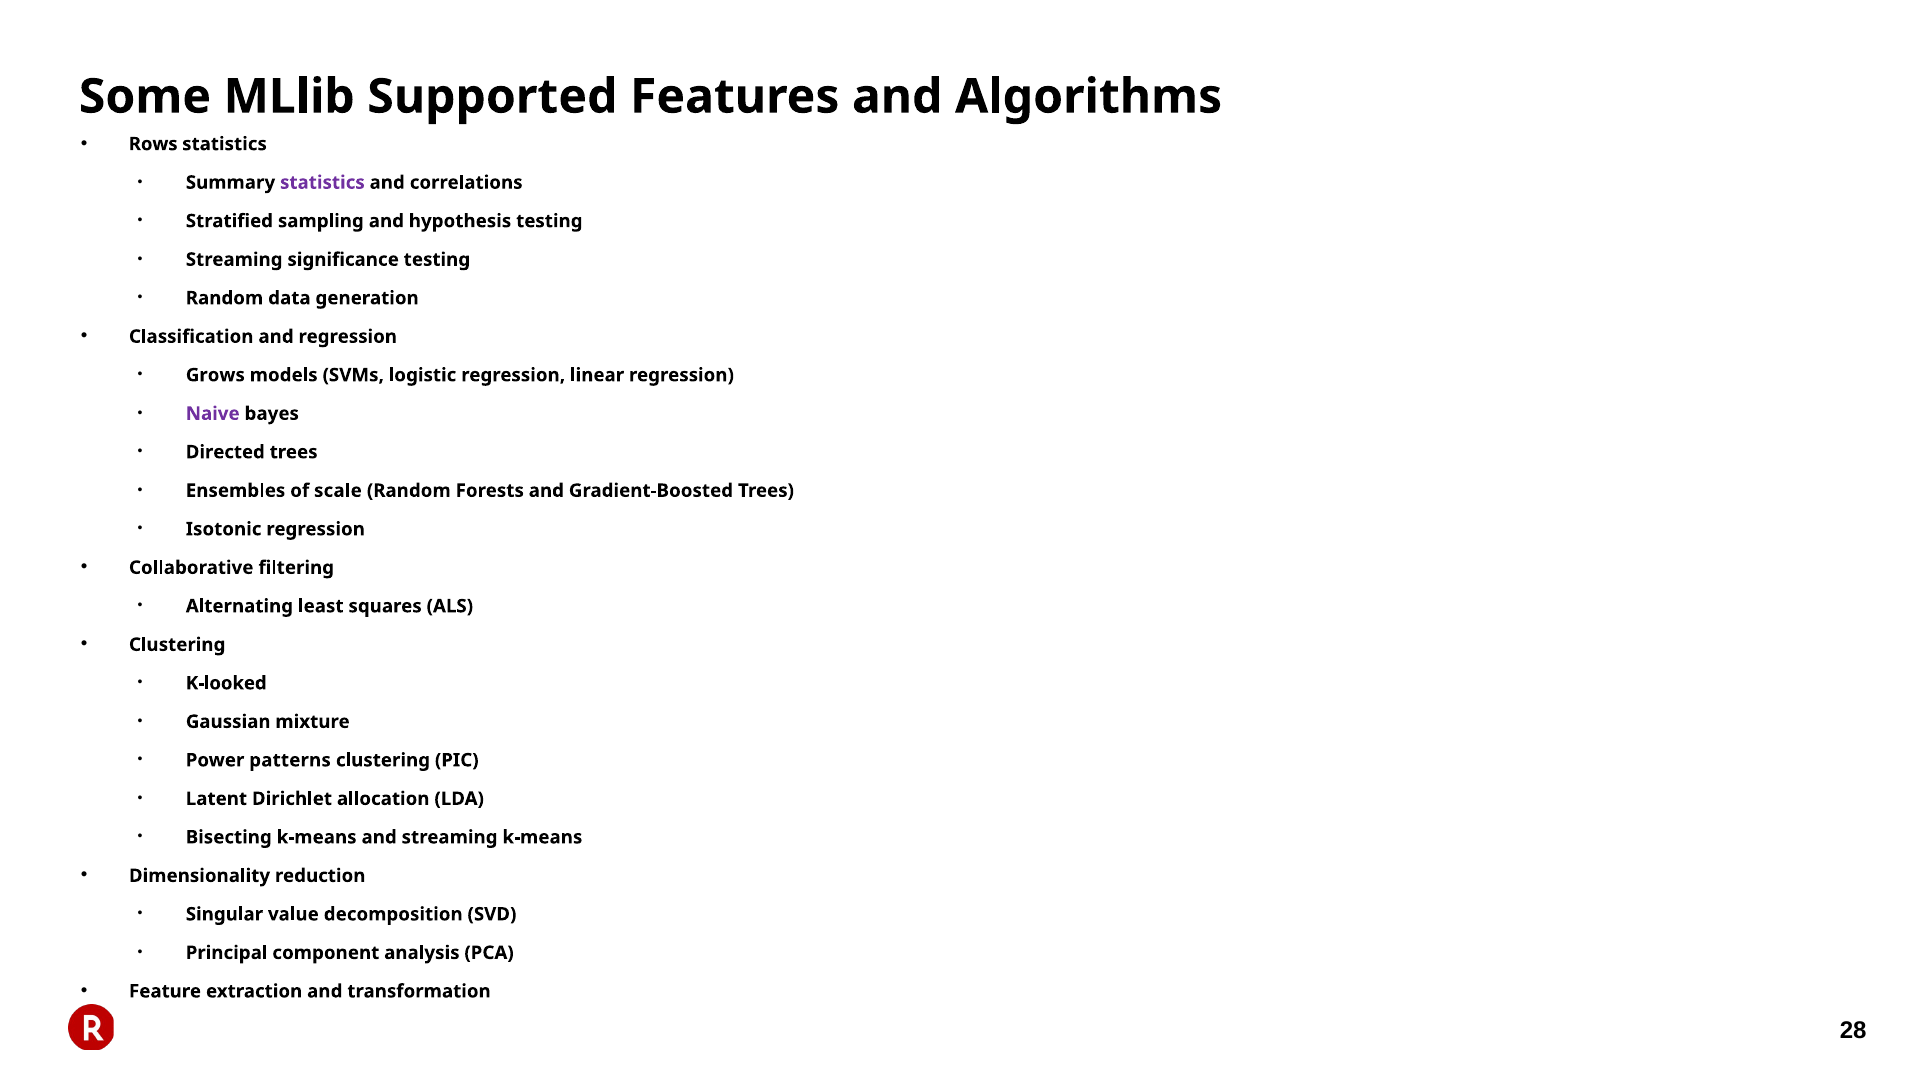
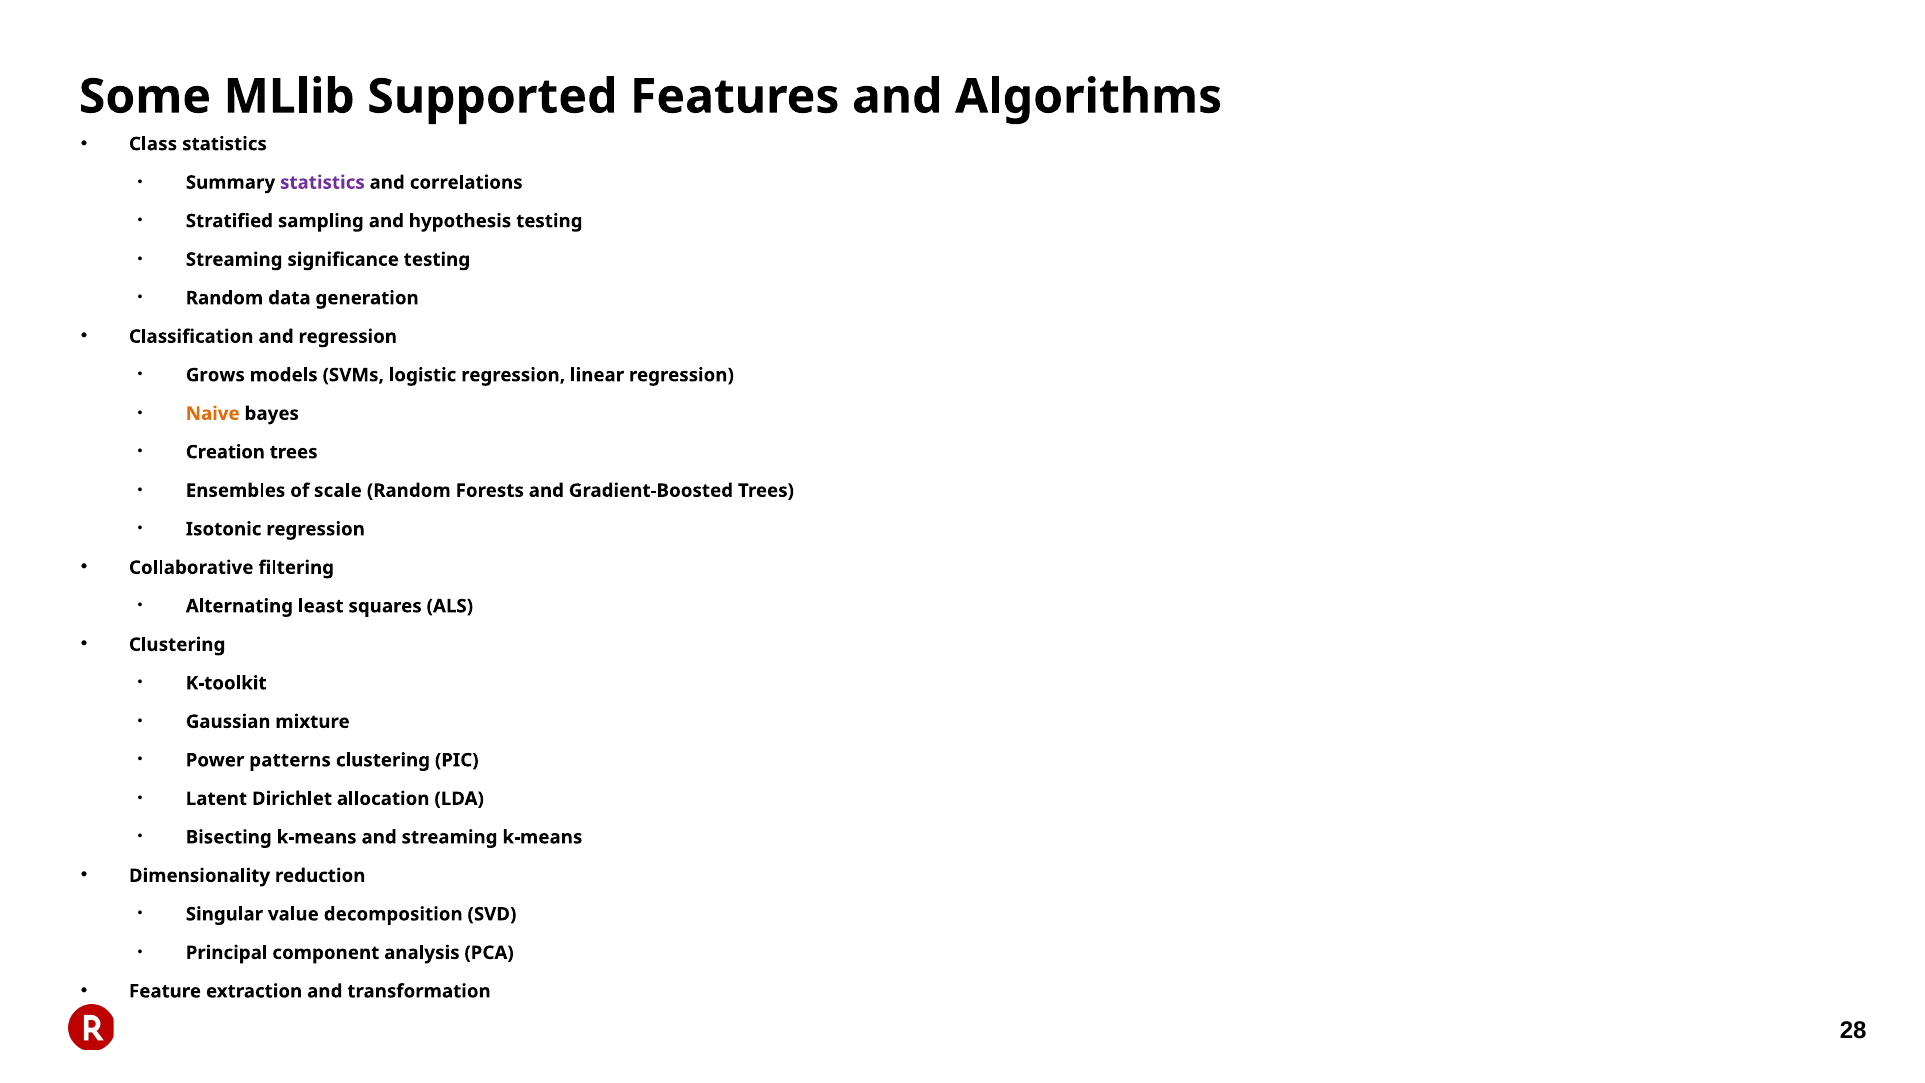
Rows: Rows -> Class
Naive colour: purple -> orange
Directed: Directed -> Creation
K-looked: K-looked -> K-toolkit
